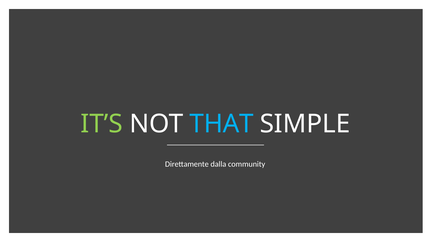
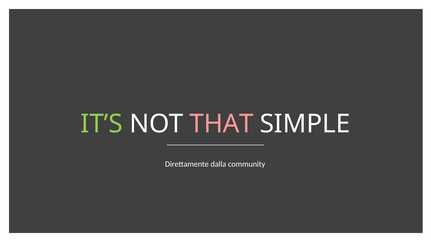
THAT colour: light blue -> pink
